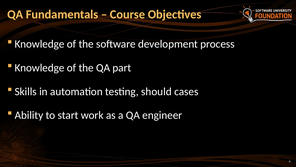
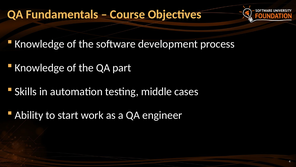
should: should -> middle
